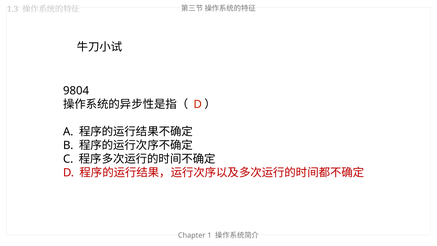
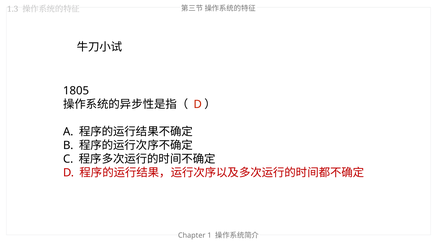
9804: 9804 -> 1805
